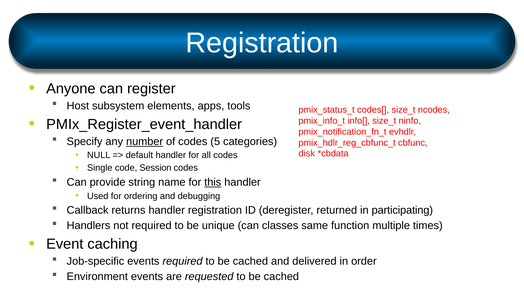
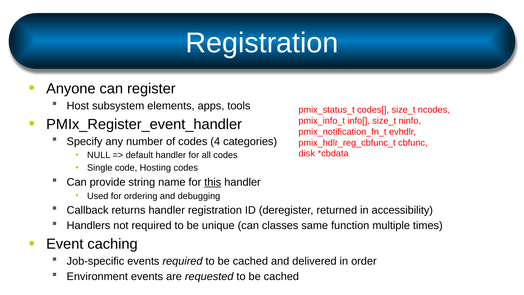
number underline: present -> none
5: 5 -> 4
Session: Session -> Hosting
participating: participating -> accessibility
